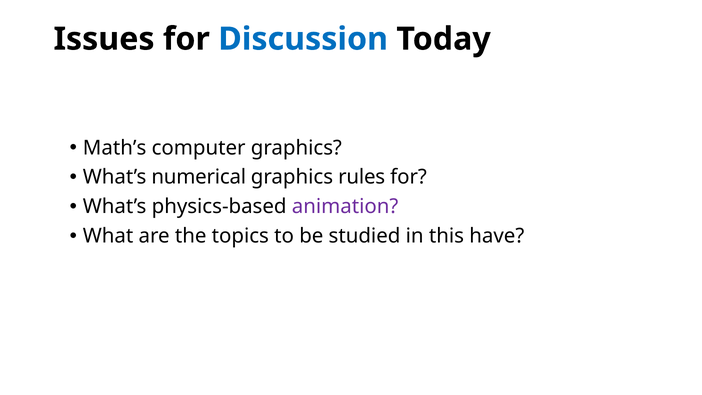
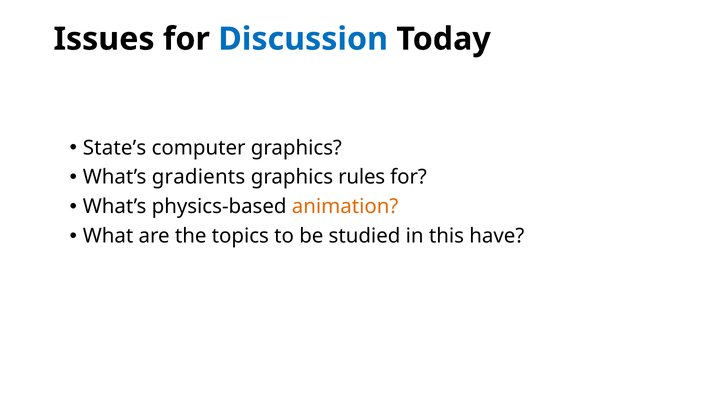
Math’s: Math’s -> State’s
numerical: numerical -> gradients
animation colour: purple -> orange
